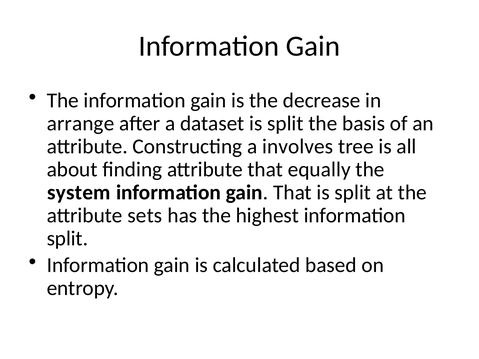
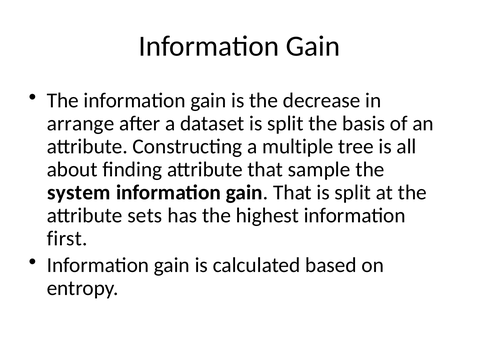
involves: involves -> multiple
equally: equally -> sample
split at (67, 239): split -> first
